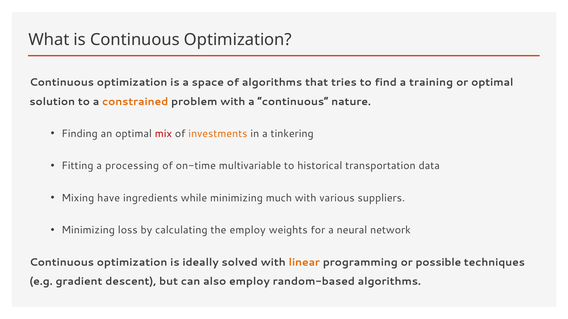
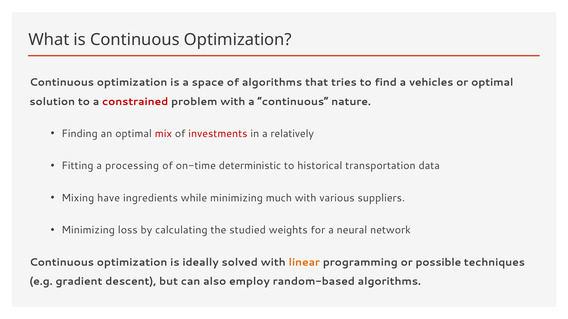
training: training -> vehicles
constrained colour: orange -> red
investments colour: orange -> red
tinkering: tinkering -> relatively
multivariable: multivariable -> deterministic
the employ: employ -> studied
